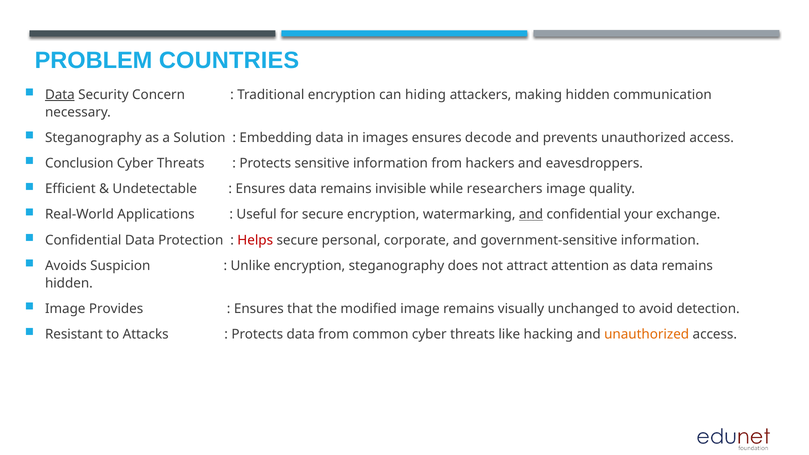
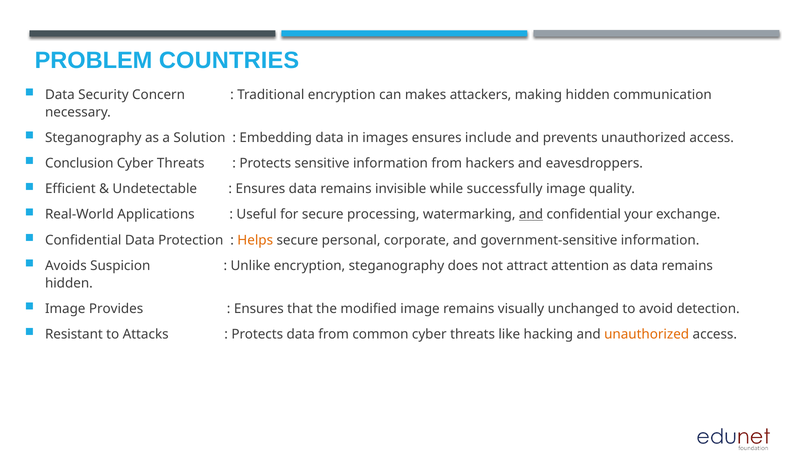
Data at (60, 95) underline: present -> none
hiding: hiding -> makes
decode: decode -> include
researchers: researchers -> successfully
secure encryption: encryption -> processing
Helps colour: red -> orange
